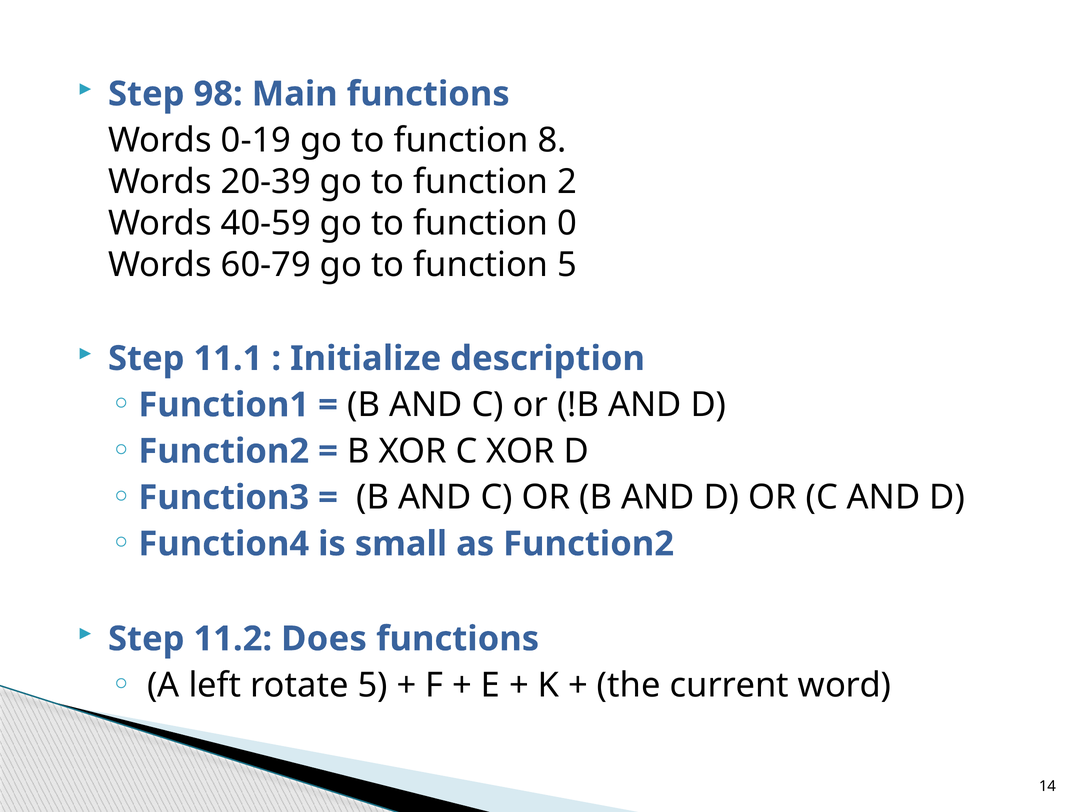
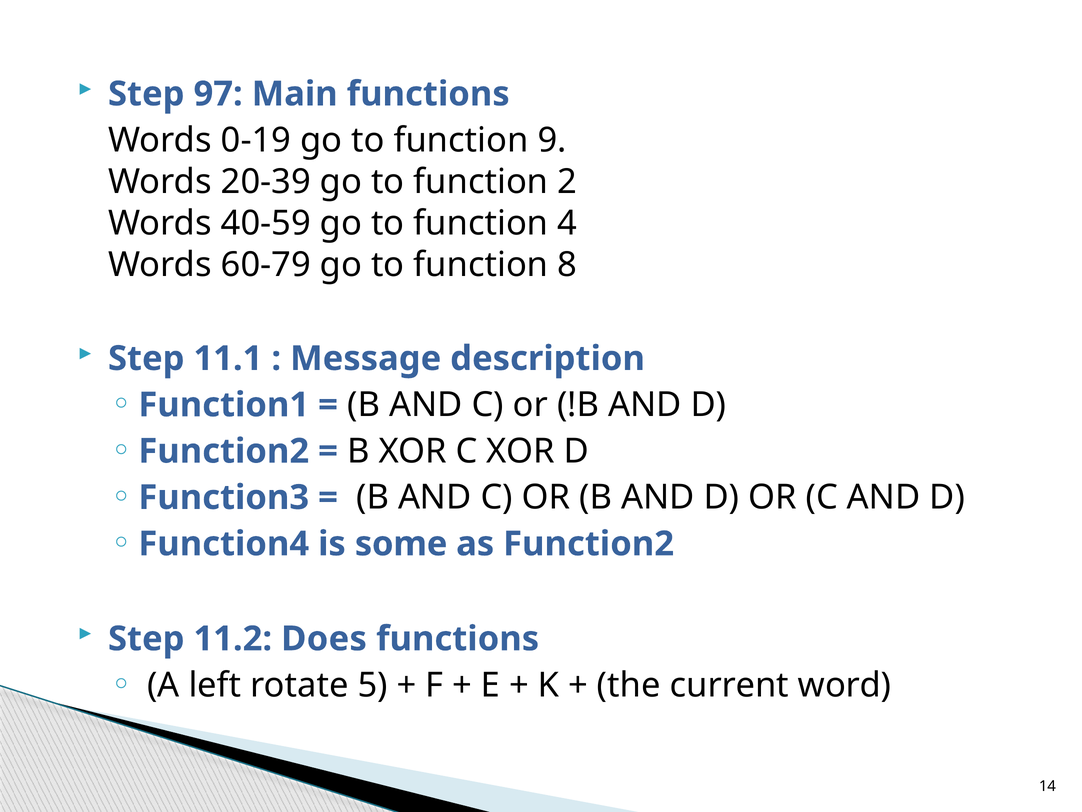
98: 98 -> 97
8: 8 -> 9
0: 0 -> 4
function 5: 5 -> 8
Initialize: Initialize -> Message
small: small -> some
